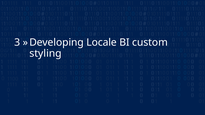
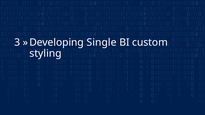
Locale: Locale -> Single
